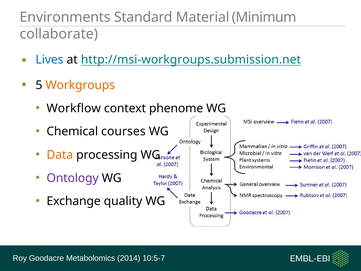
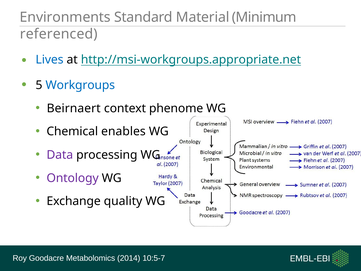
collaborate: collaborate -> referenced
http://msi-workgroups.submission.net: http://msi-workgroups.submission.net -> http://msi-workgroups.appropriate.net
Workgroups colour: orange -> blue
Workflow: Workflow -> Beirnaert
courses: courses -> enables
Data colour: orange -> purple
